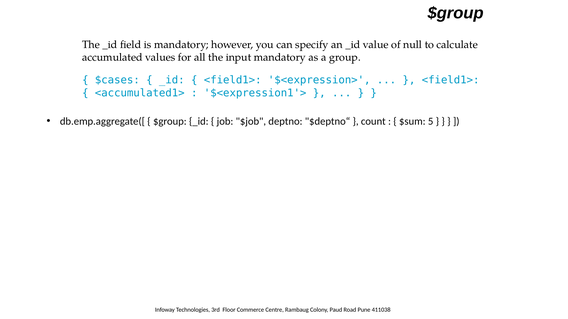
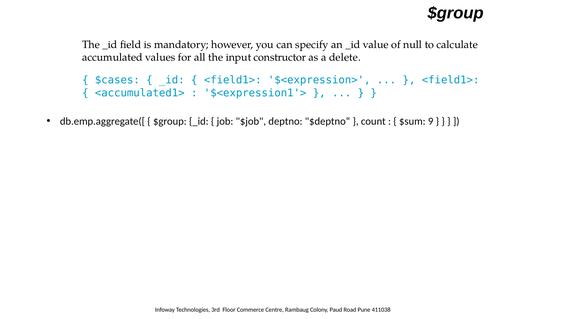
input mandatory: mandatory -> constructor
group: group -> delete
5: 5 -> 9
